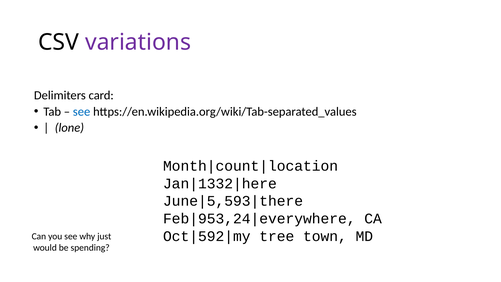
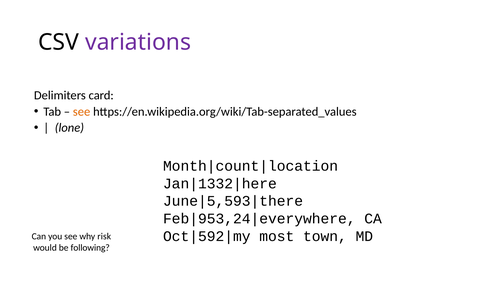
see at (82, 112) colour: blue -> orange
tree: tree -> most
just: just -> risk
spending: spending -> following
